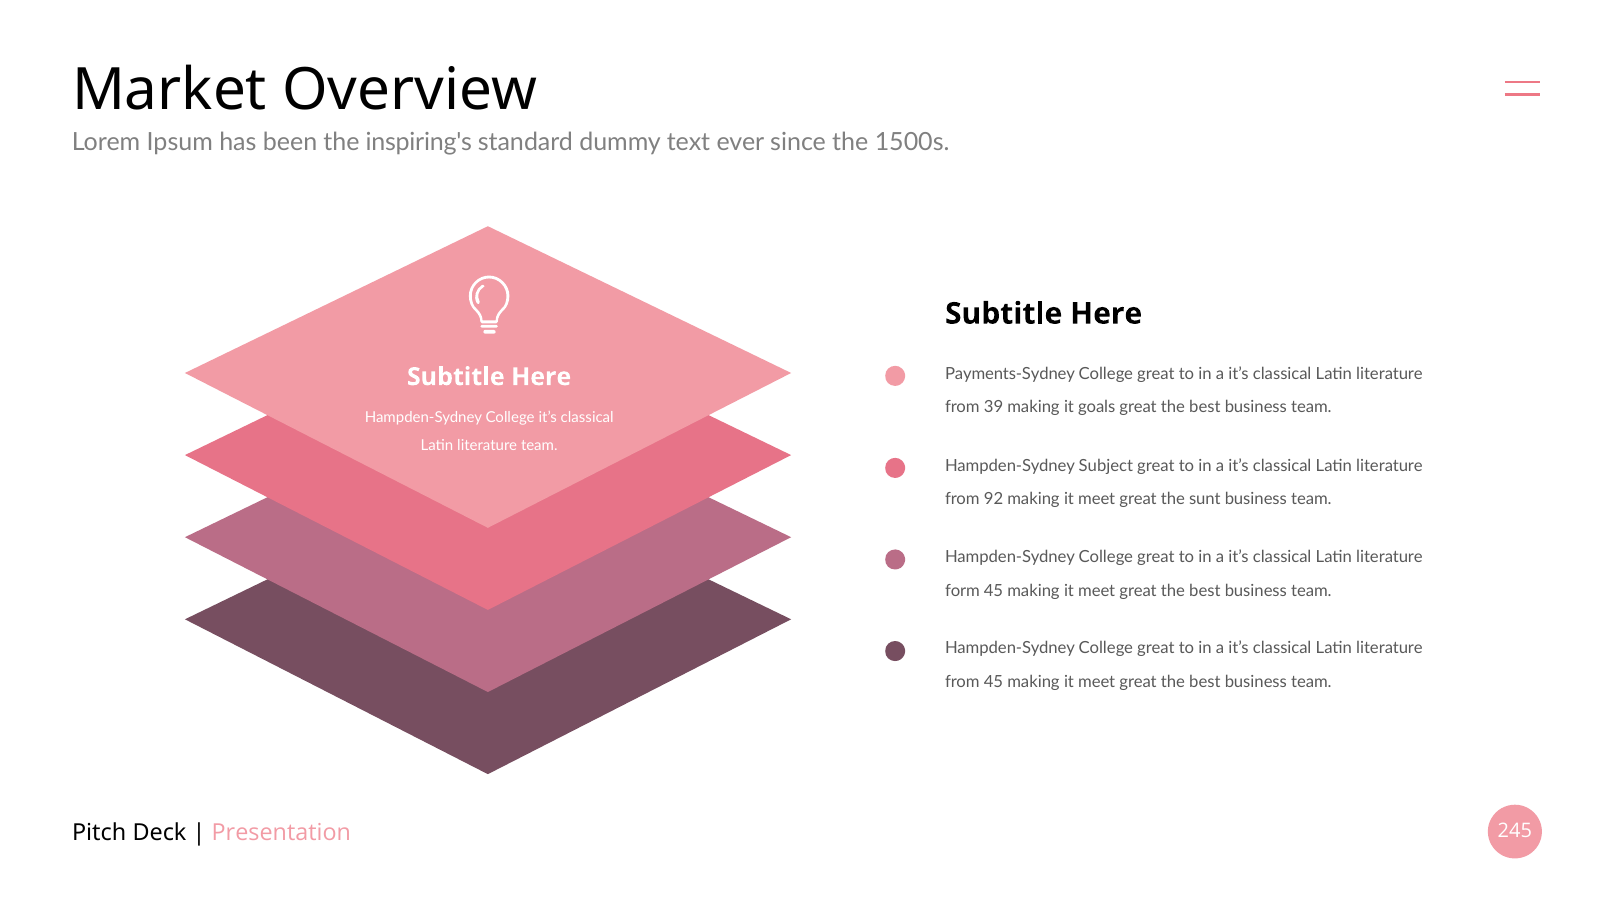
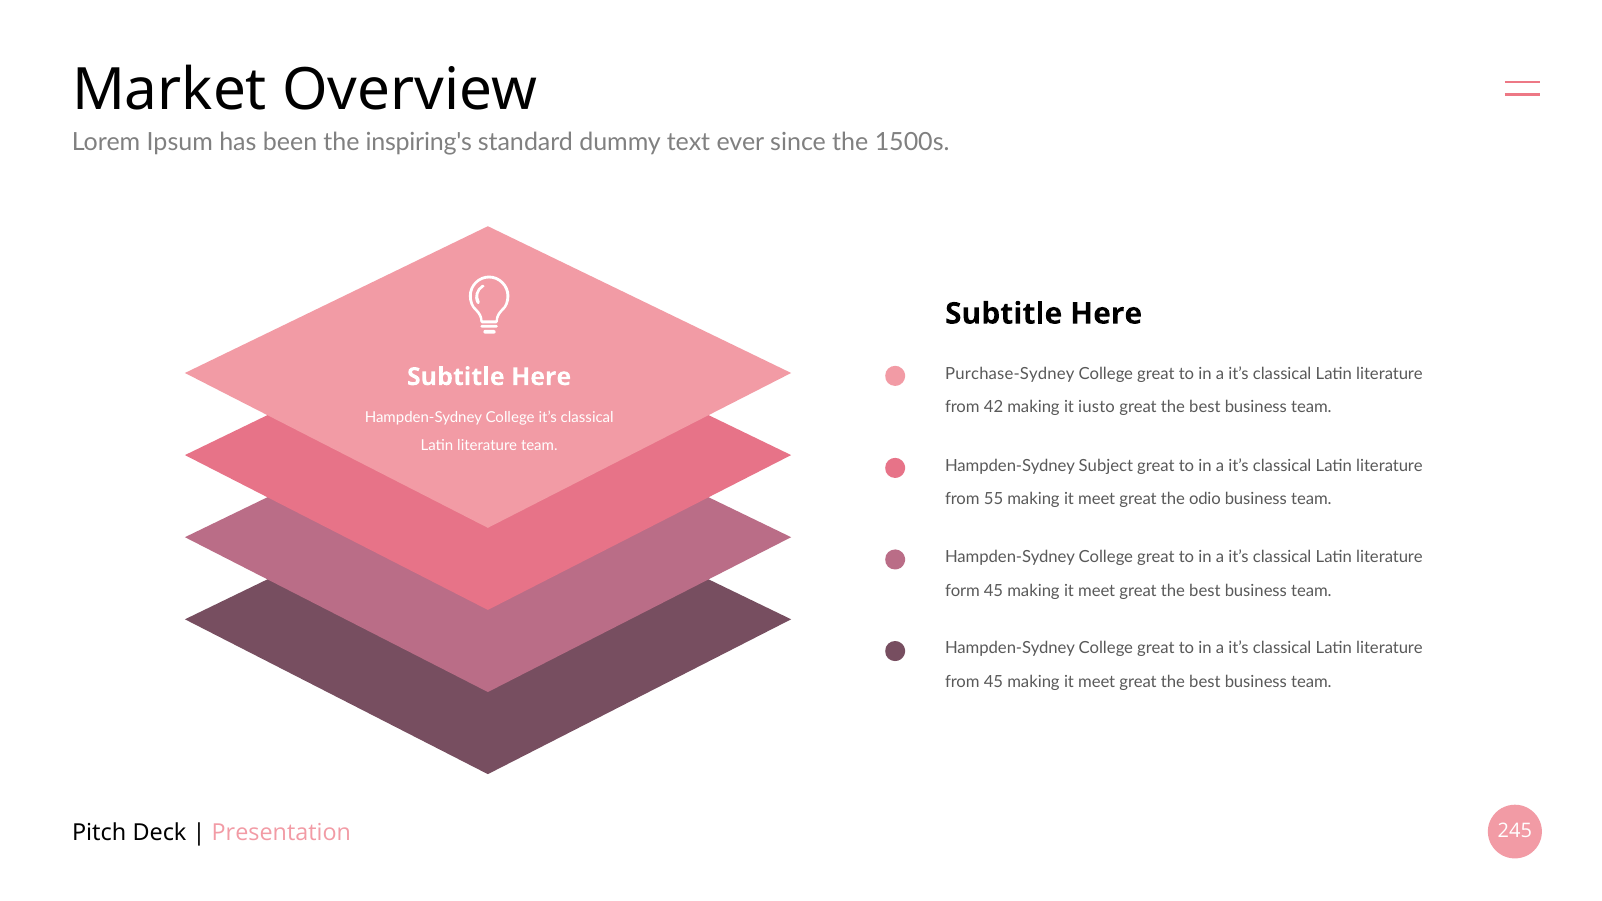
Payments-Sydney: Payments-Sydney -> Purchase-Sydney
39: 39 -> 42
goals: goals -> iusto
92: 92 -> 55
sunt: sunt -> odio
